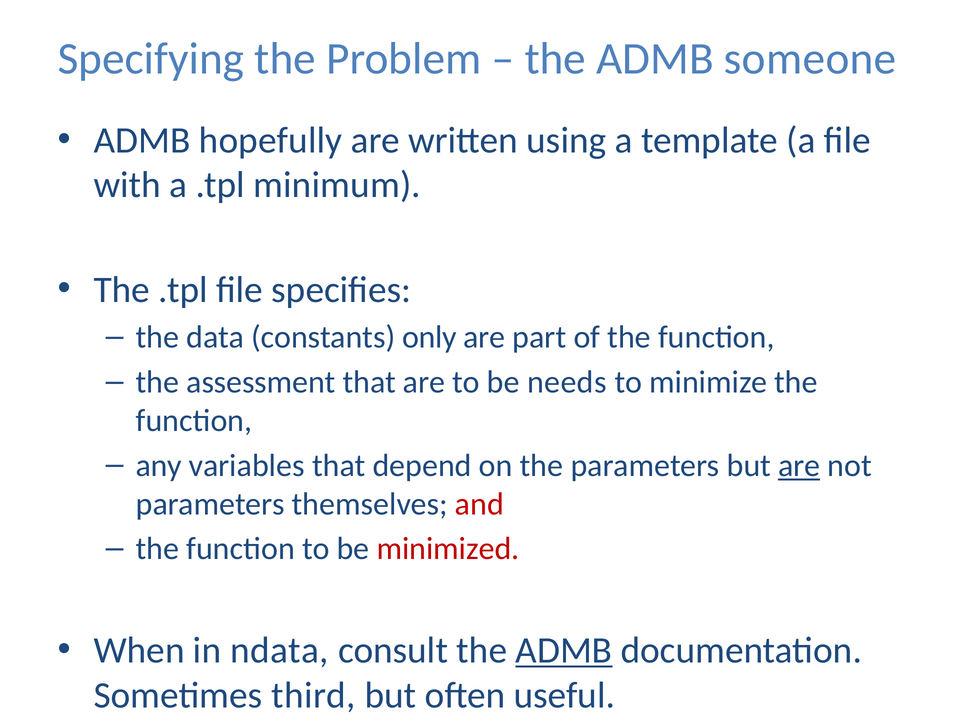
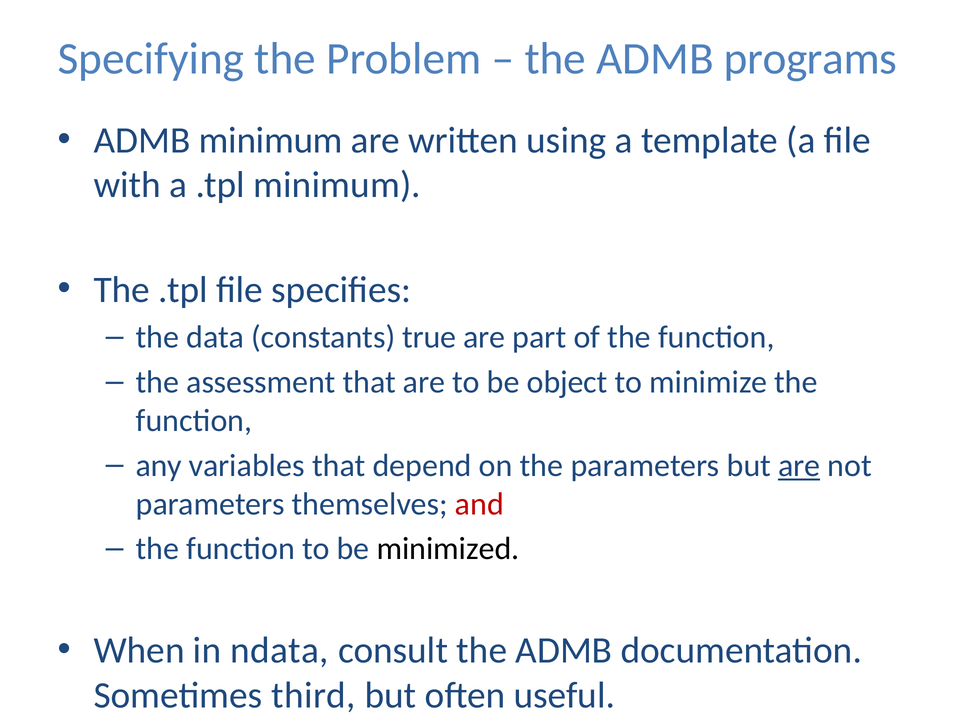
someone: someone -> programs
ADMB hopefully: hopefully -> minimum
only: only -> true
needs: needs -> object
minimized colour: red -> black
ADMB at (564, 650) underline: present -> none
